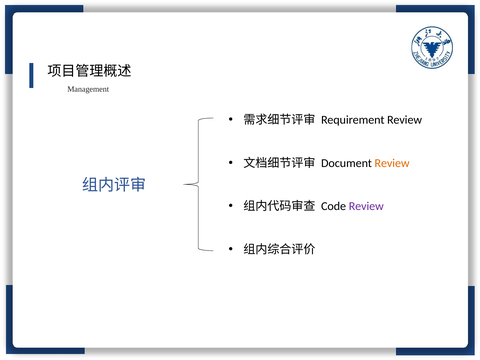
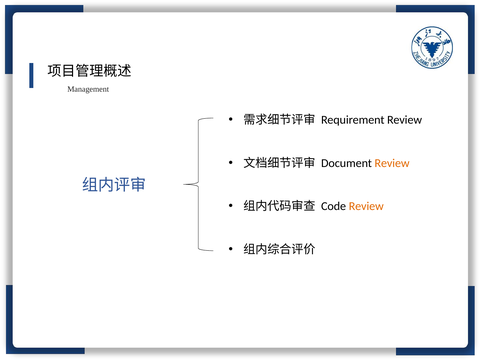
Review at (366, 206) colour: purple -> orange
